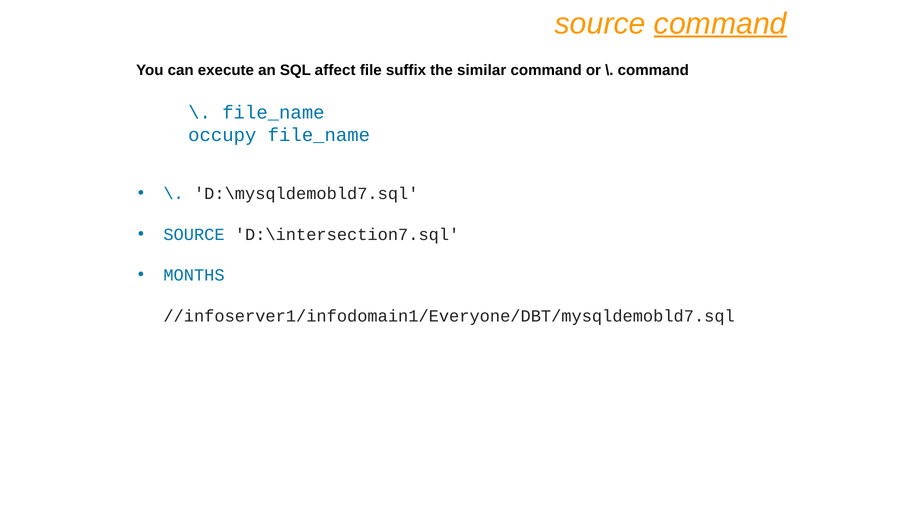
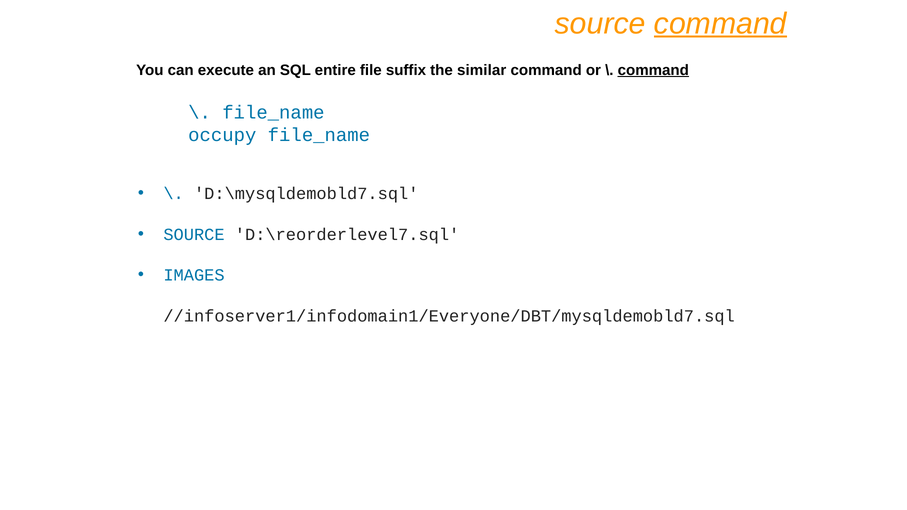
affect: affect -> entire
command at (653, 70) underline: none -> present
D:\intersection7.sql: D:\intersection7.sql -> D:\reorderlevel7.sql
MONTHS: MONTHS -> IMAGES
